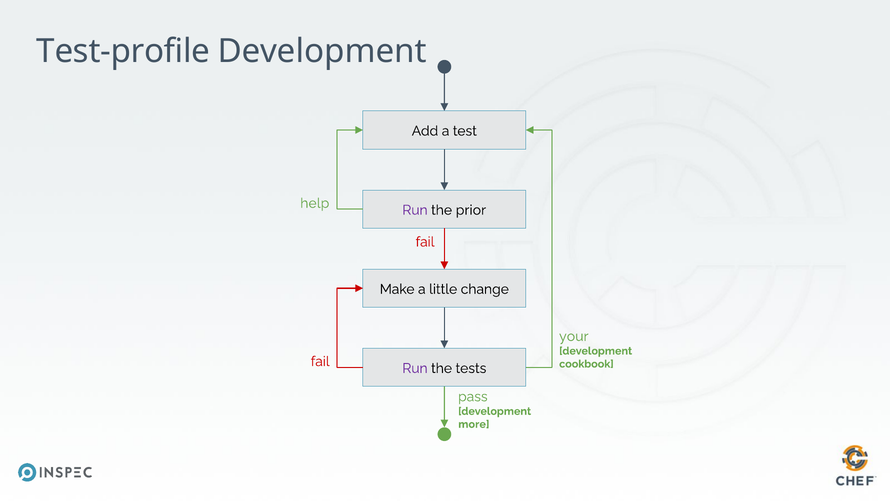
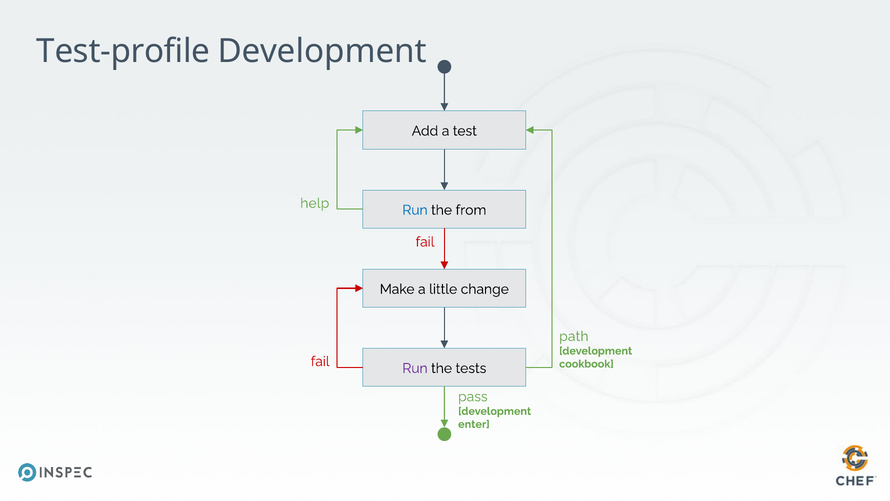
Run at (415, 210) colour: purple -> blue
prior: prior -> from
your: your -> path
more: more -> enter
